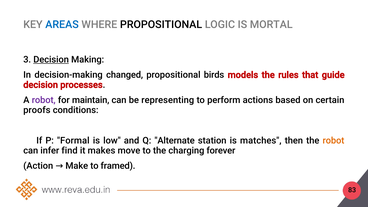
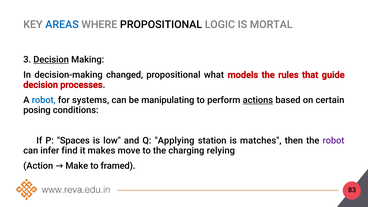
birds: birds -> what
robot at (44, 100) colour: purple -> blue
maintain: maintain -> systems
representing: representing -> manipulating
actions underline: none -> present
proofs: proofs -> posing
Formal: Formal -> Spaces
Alternate: Alternate -> Applying
robot at (333, 141) colour: orange -> purple
forever: forever -> relying
